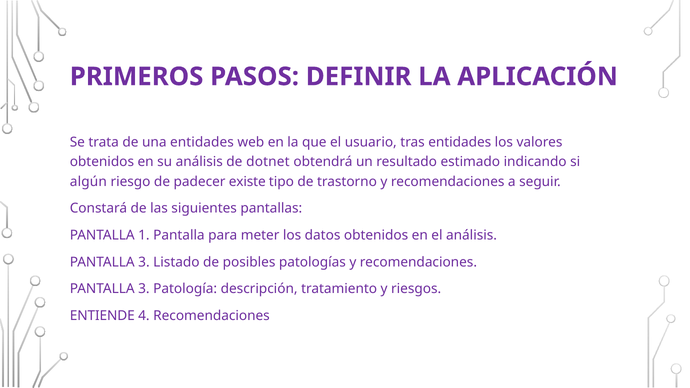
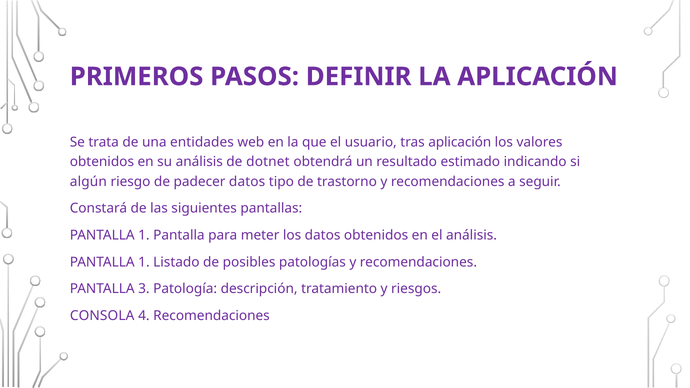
tras entidades: entidades -> aplicación
padecer existe: existe -> datos
3 at (144, 262): 3 -> 1
ENTIENDE: ENTIENDE -> CONSOLA
